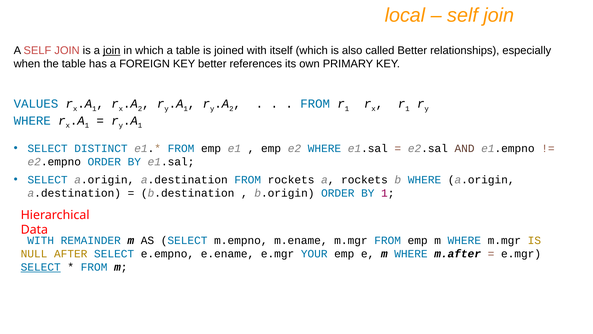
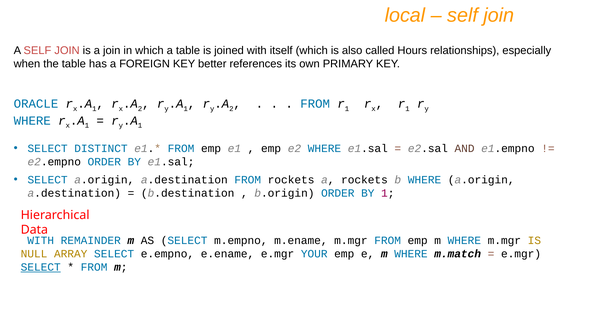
join at (112, 50) underline: present -> none
called Better: Better -> Hours
VALUES: VALUES -> ORACLE
AFTER: AFTER -> ARRAY
m.after: m.after -> m.match
